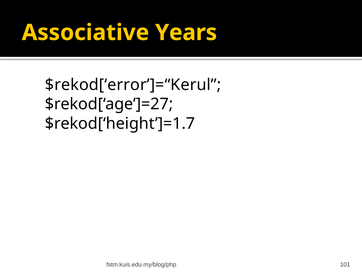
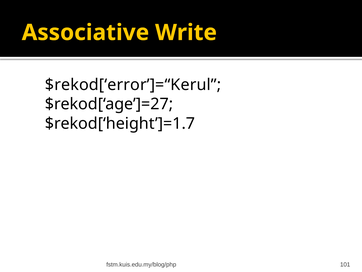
Years: Years -> Write
